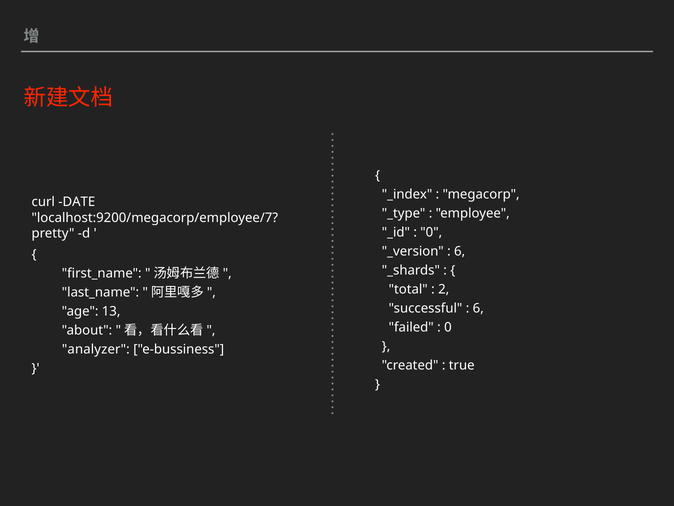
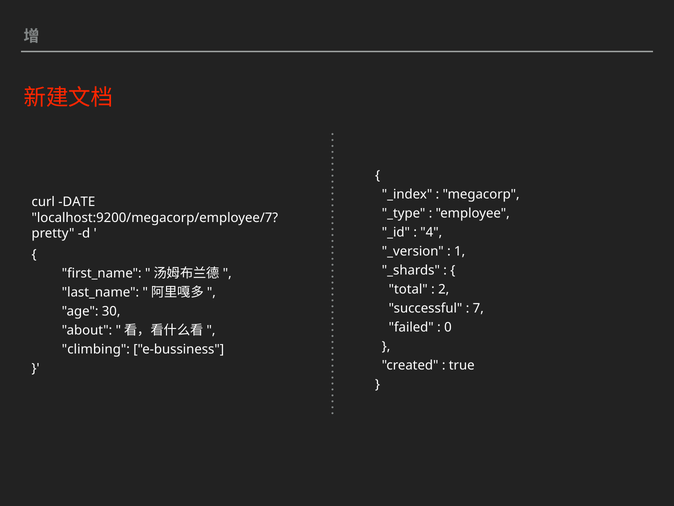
0 at (431, 232): 0 -> 4
6 at (460, 251): 6 -> 1
6 at (478, 308): 6 -> 7
13: 13 -> 30
analyzer: analyzer -> climbing
